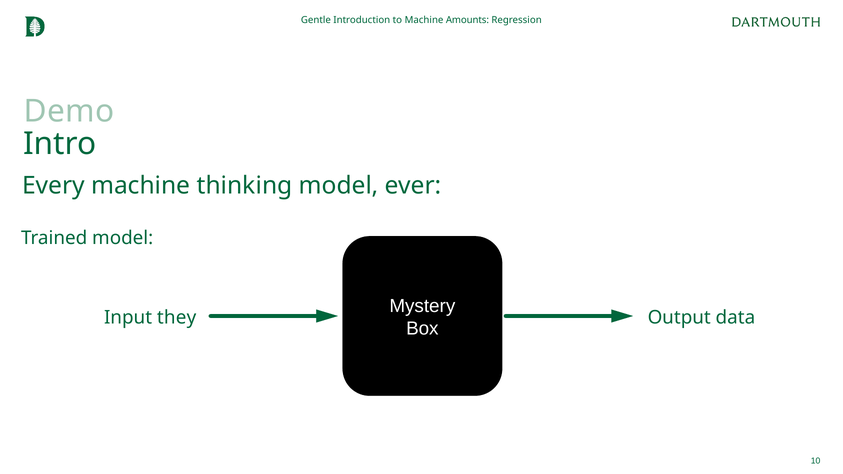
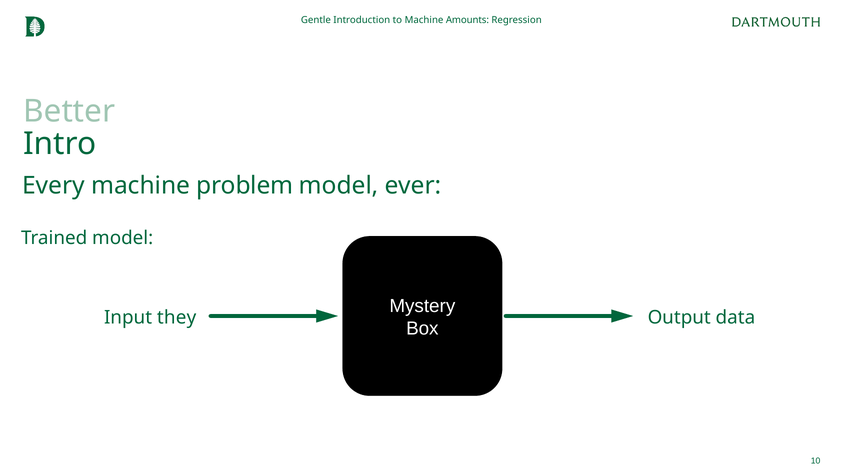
Demo: Demo -> Better
thinking: thinking -> problem
